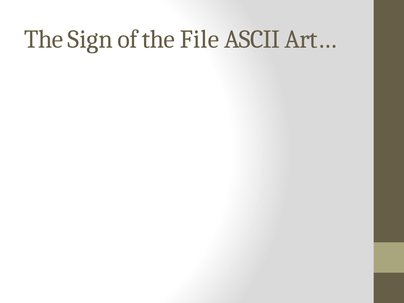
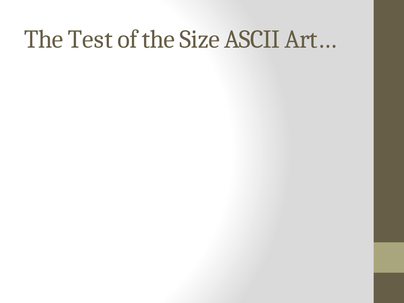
Sign: Sign -> Test
File: File -> Size
